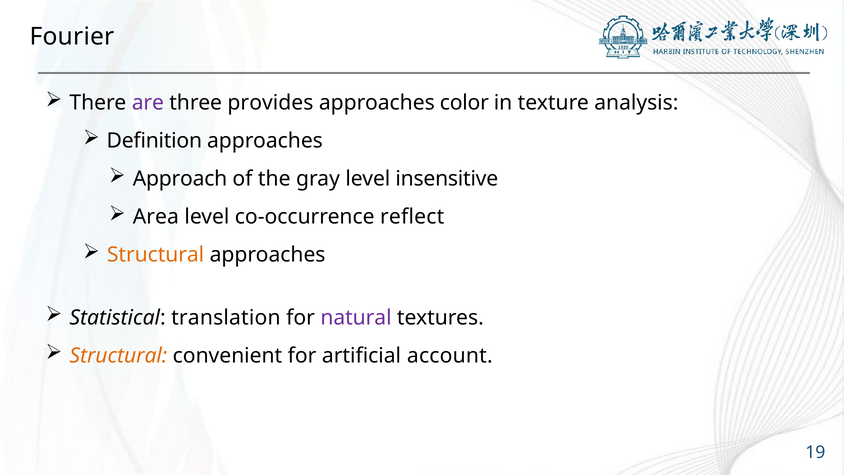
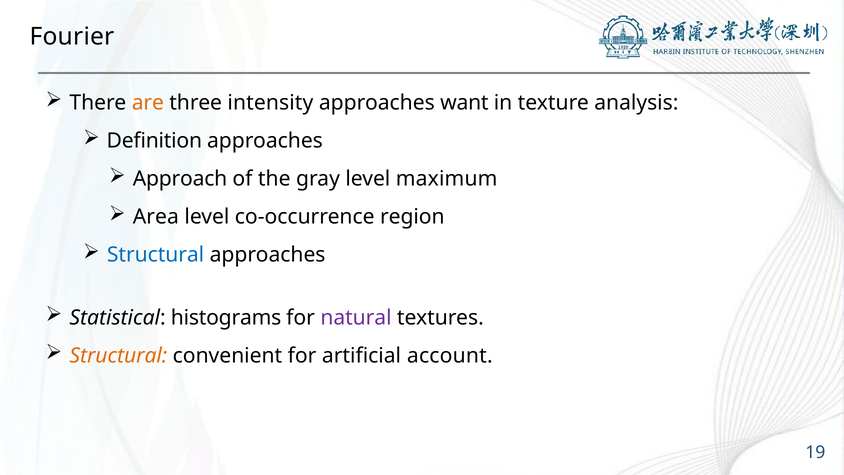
are colour: purple -> orange
provides: provides -> intensity
color: color -> want
insensitive: insensitive -> maximum
reflect: reflect -> region
Structural at (156, 255) colour: orange -> blue
translation: translation -> histograms
